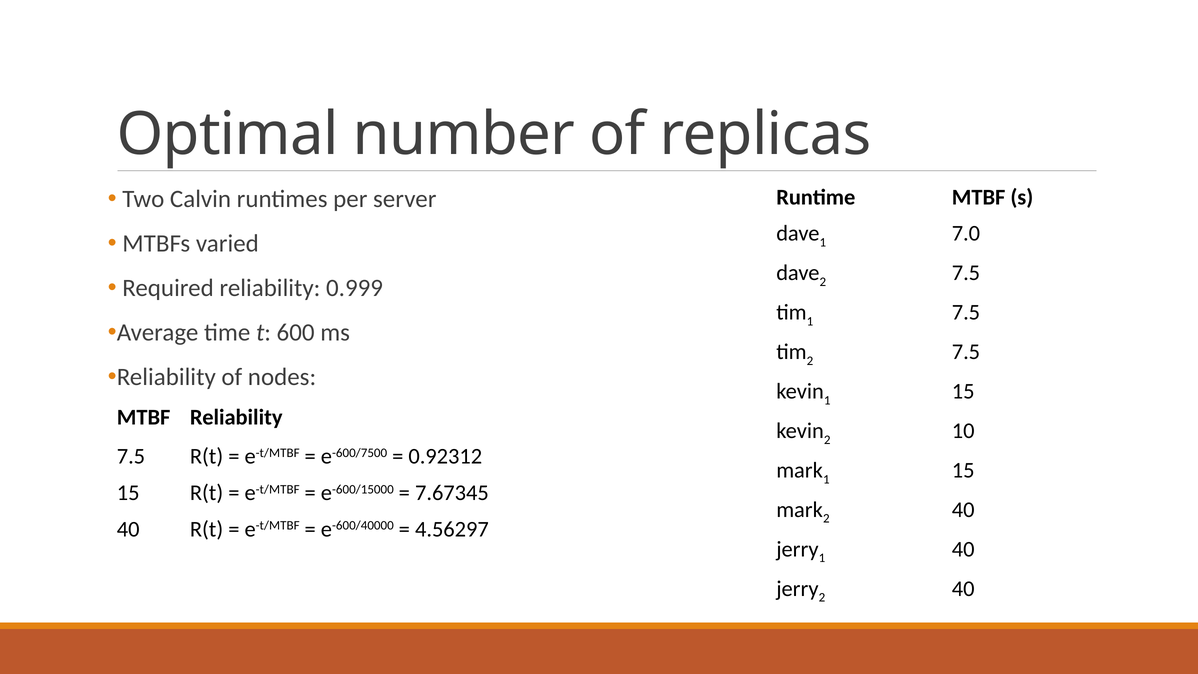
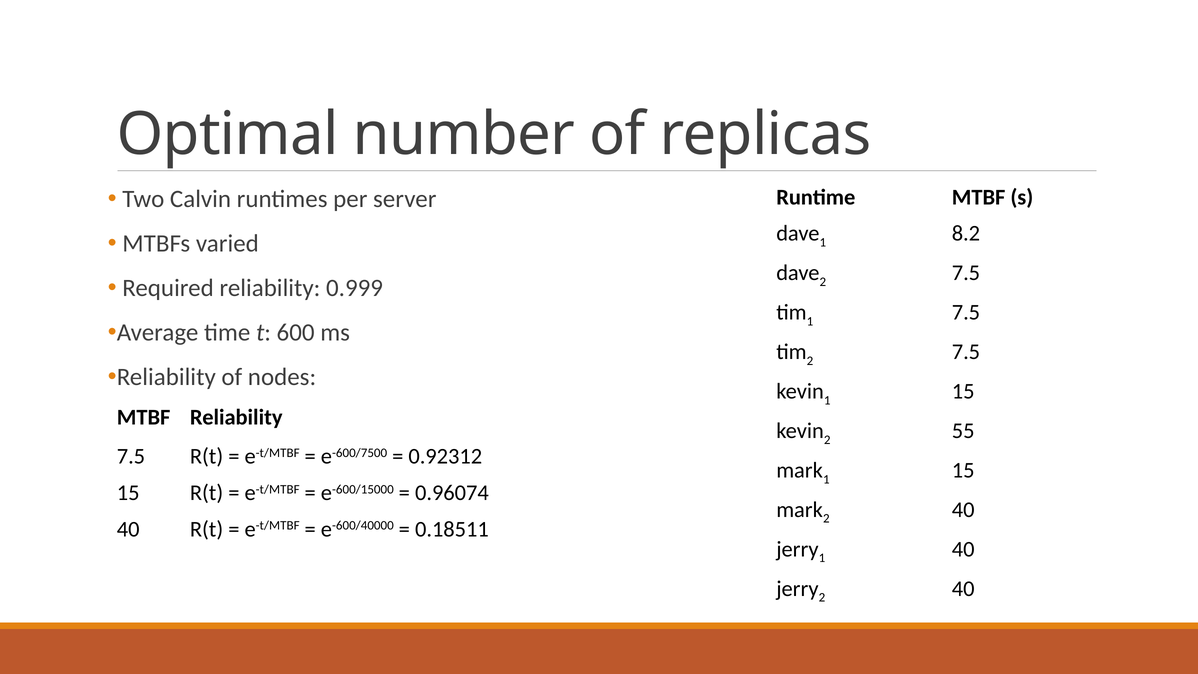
7.0: 7.0 -> 8.2
10: 10 -> 55
7.67345: 7.67345 -> 0.96074
4.56297: 4.56297 -> 0.18511
